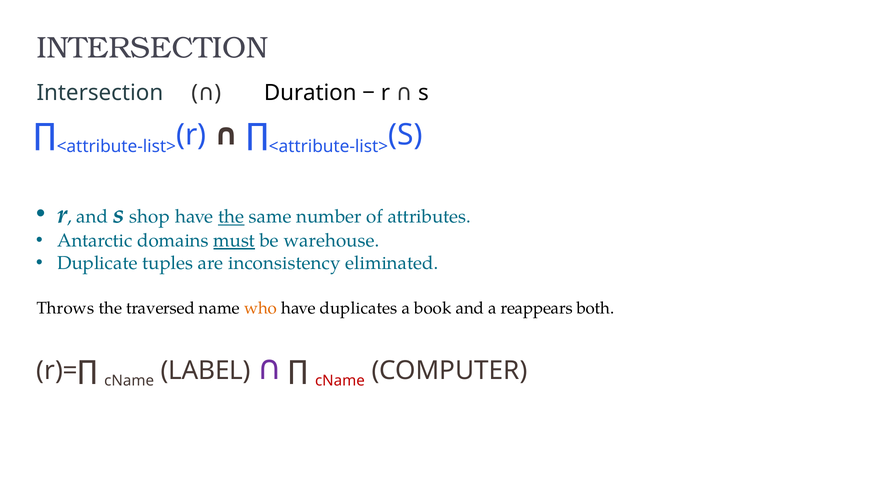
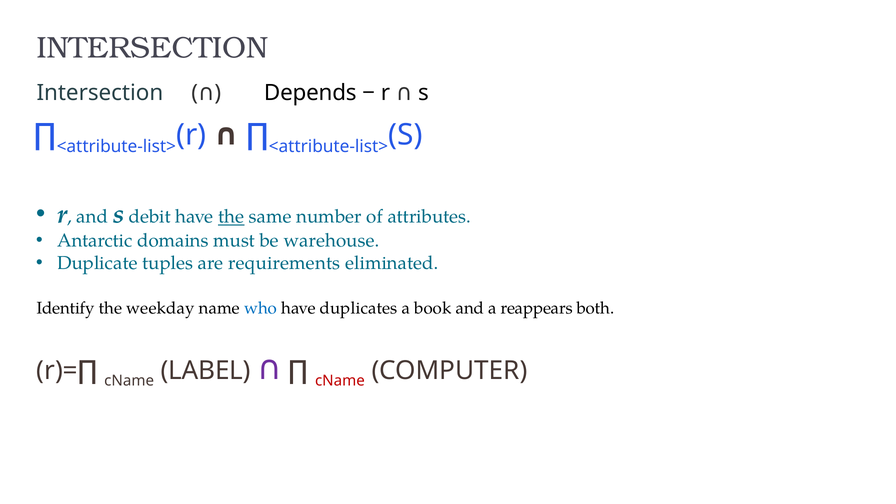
Duration: Duration -> Depends
shop: shop -> debit
must underline: present -> none
inconsistency: inconsistency -> requirements
Throws: Throws -> Identify
traversed: traversed -> weekday
who colour: orange -> blue
